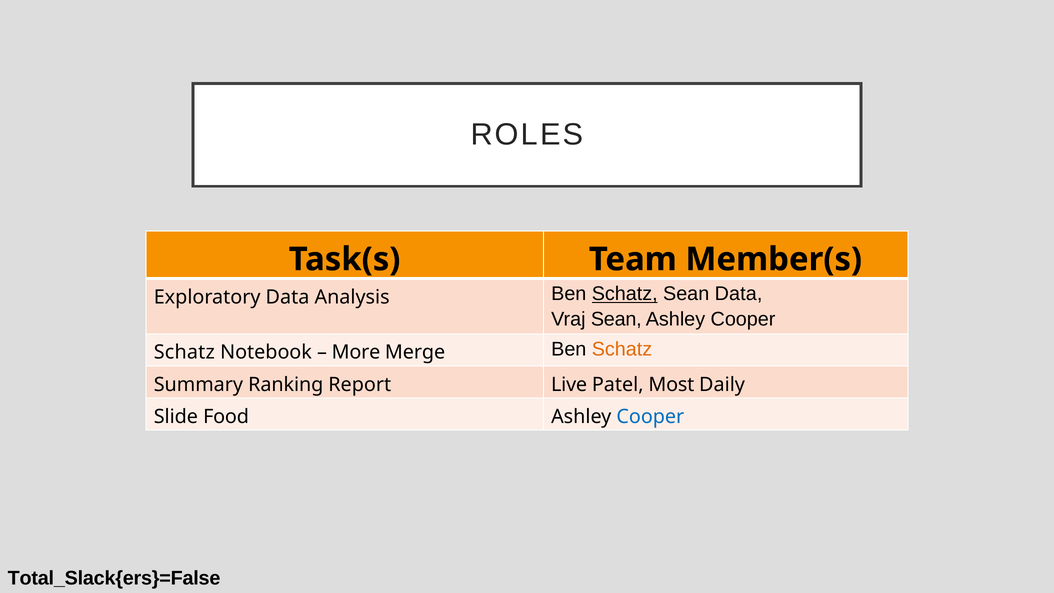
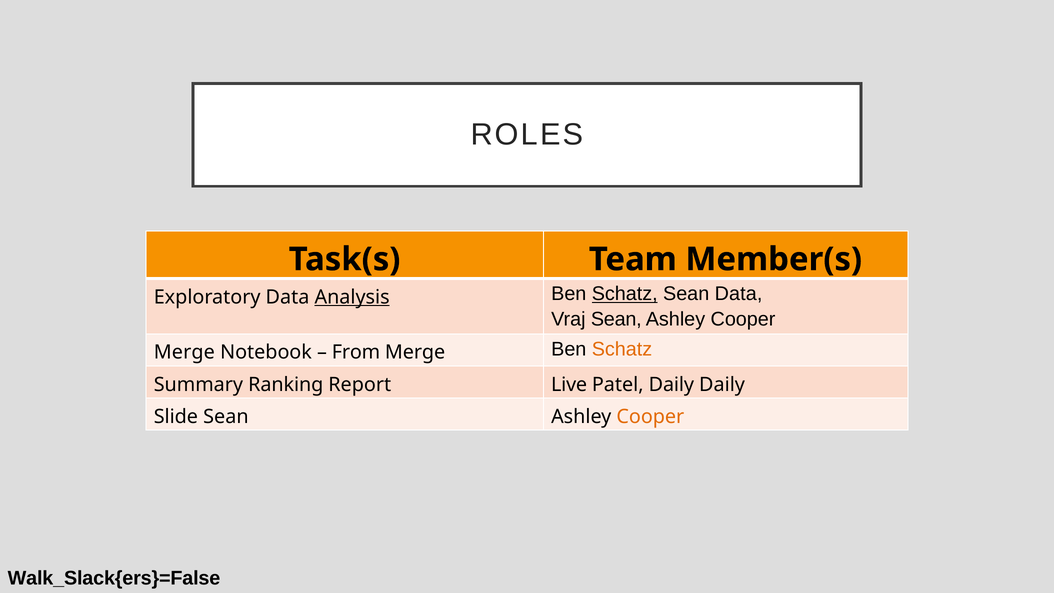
Analysis underline: none -> present
Schatz at (184, 352): Schatz -> Merge
More: More -> From
Patel Most: Most -> Daily
Slide Food: Food -> Sean
Cooper at (650, 416) colour: blue -> orange
Total_Slack{ers}=False: Total_Slack{ers}=False -> Walk_Slack{ers}=False
